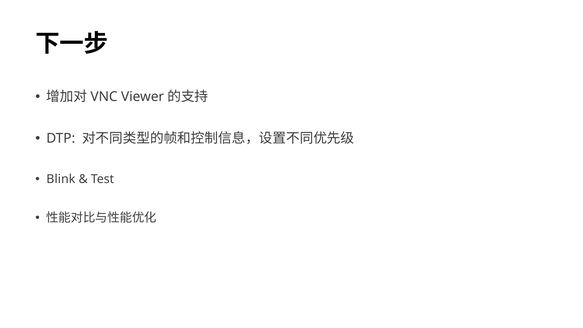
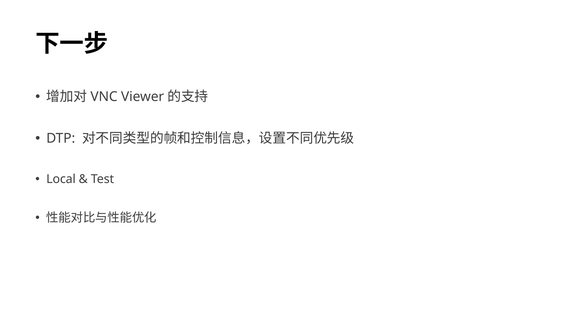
Blink: Blink -> Local
